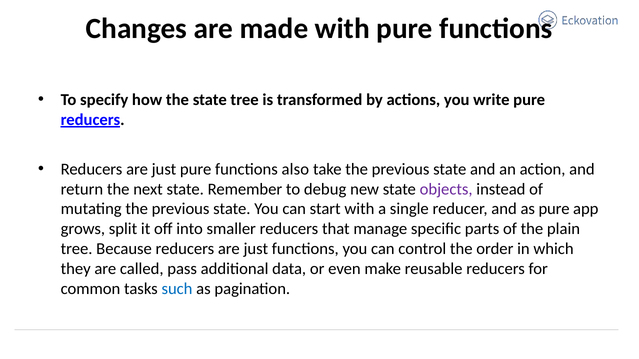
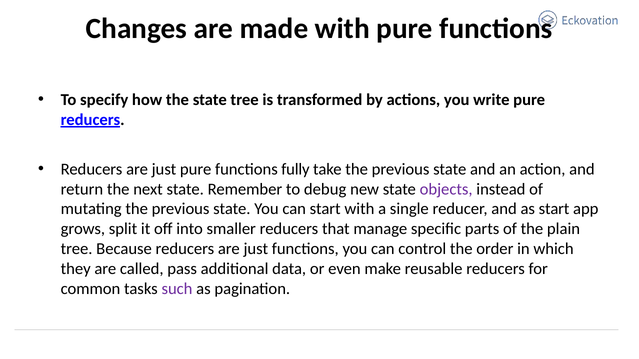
also: also -> fully
as pure: pure -> start
such colour: blue -> purple
